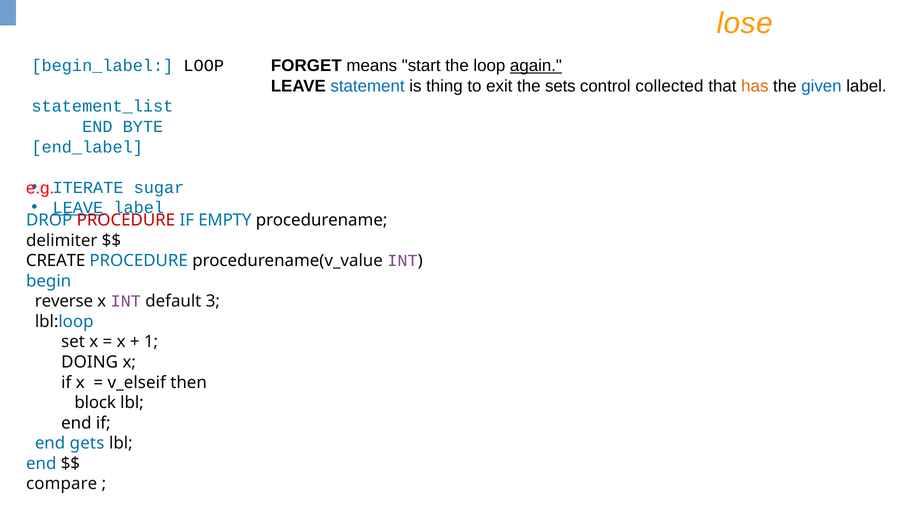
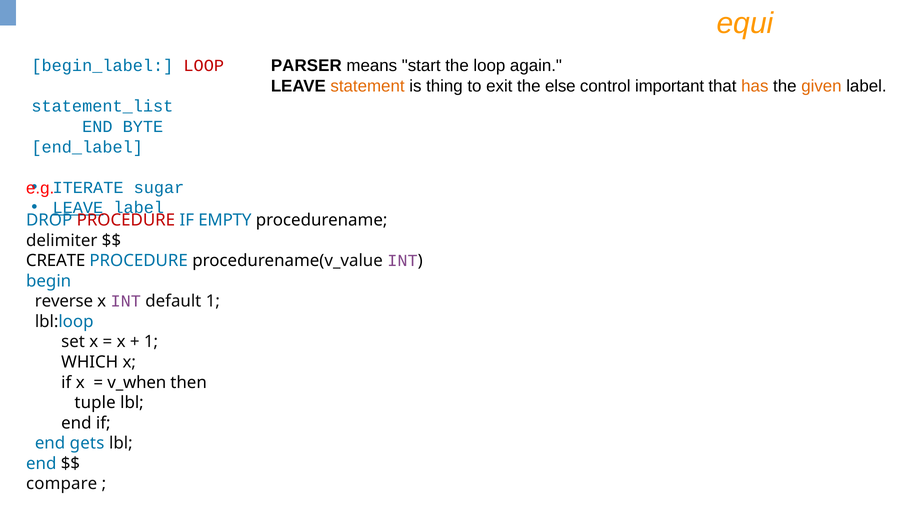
lose: lose -> equi
FORGET: FORGET -> PARSER
again underline: present -> none
LOOP at (204, 66) colour: black -> red
statement colour: blue -> orange
sets: sets -> else
collected: collected -> important
given colour: blue -> orange
default 3: 3 -> 1
DOING: DOING -> WHICH
v_elseif: v_elseif -> v_when
block: block -> tuple
